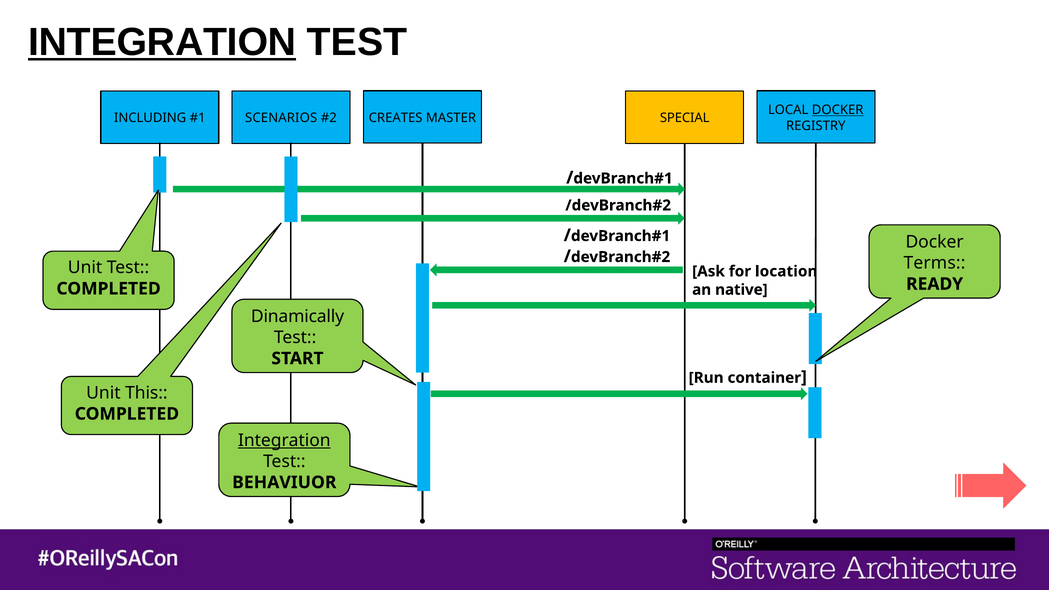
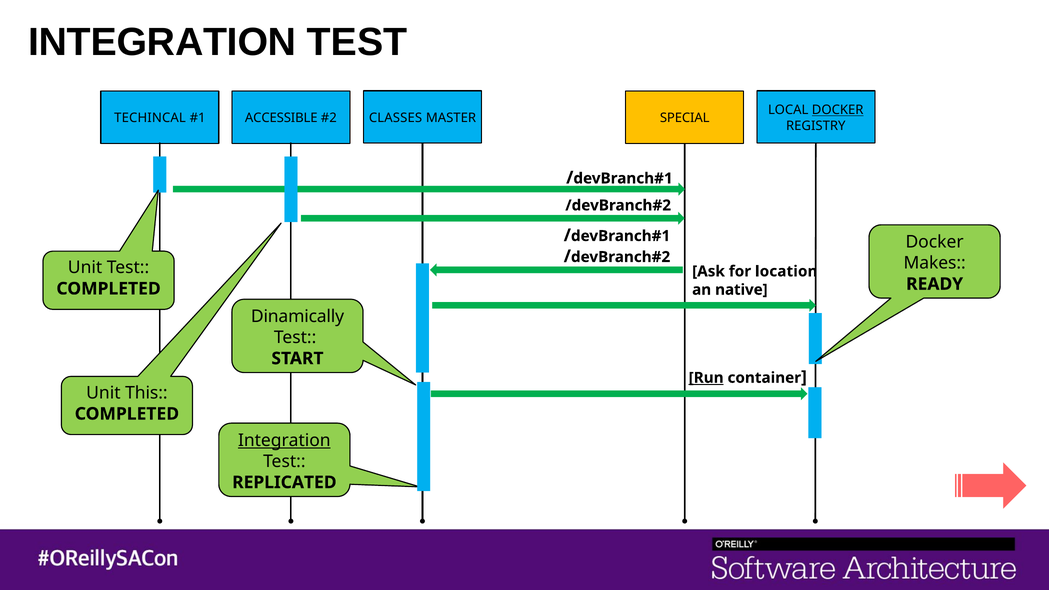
INTEGRATION at (162, 42) underline: present -> none
INCLUDING: INCLUDING -> TECHINCAL
SCENARIOS: SCENARIOS -> ACCESSIBLE
CREATES: CREATES -> CLASSES
Terms: Terms -> Makes
Run underline: none -> present
BEHAVIUOR: BEHAVIUOR -> REPLICATED
